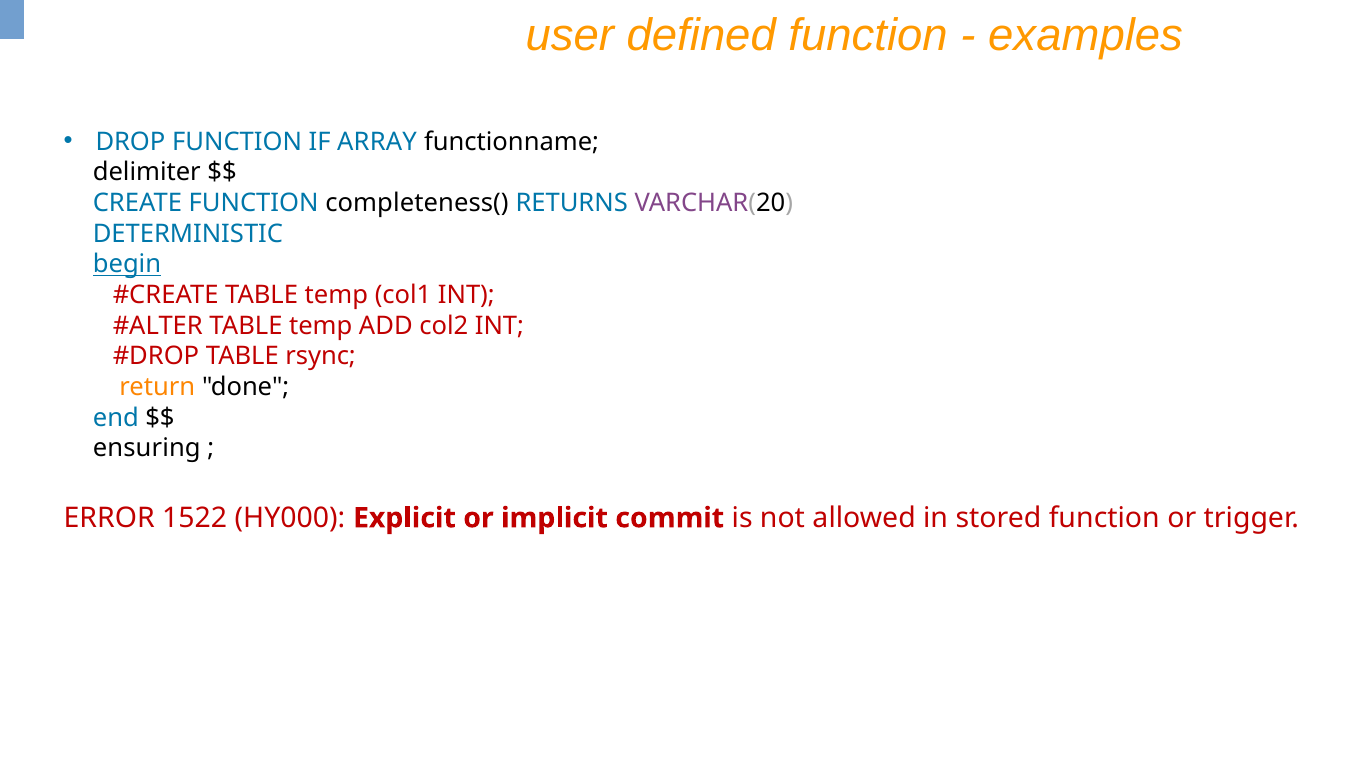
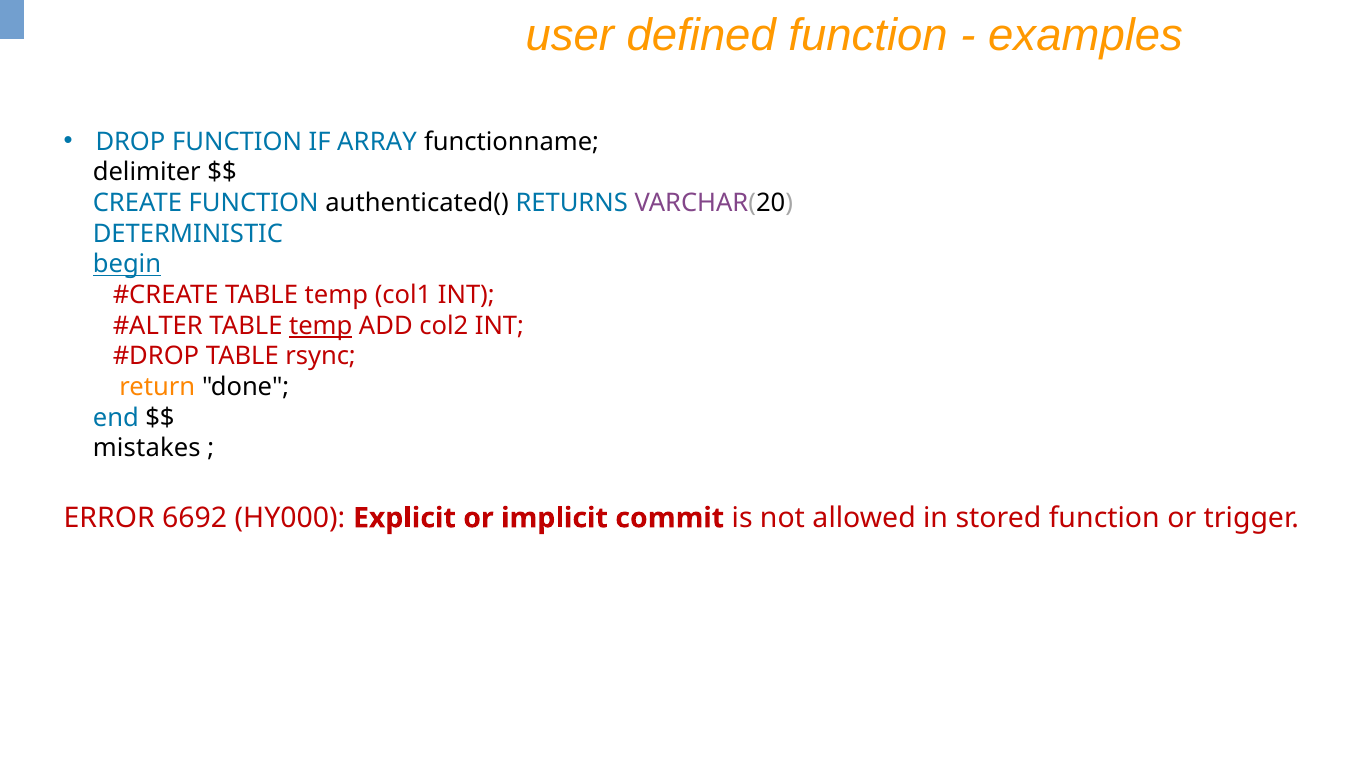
completeness(: completeness( -> authenticated(
temp at (321, 326) underline: none -> present
ensuring: ensuring -> mistakes
1522: 1522 -> 6692
